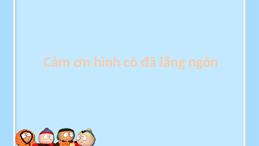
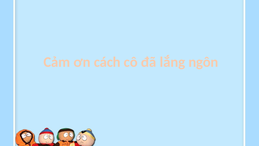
hình: hình -> cách
